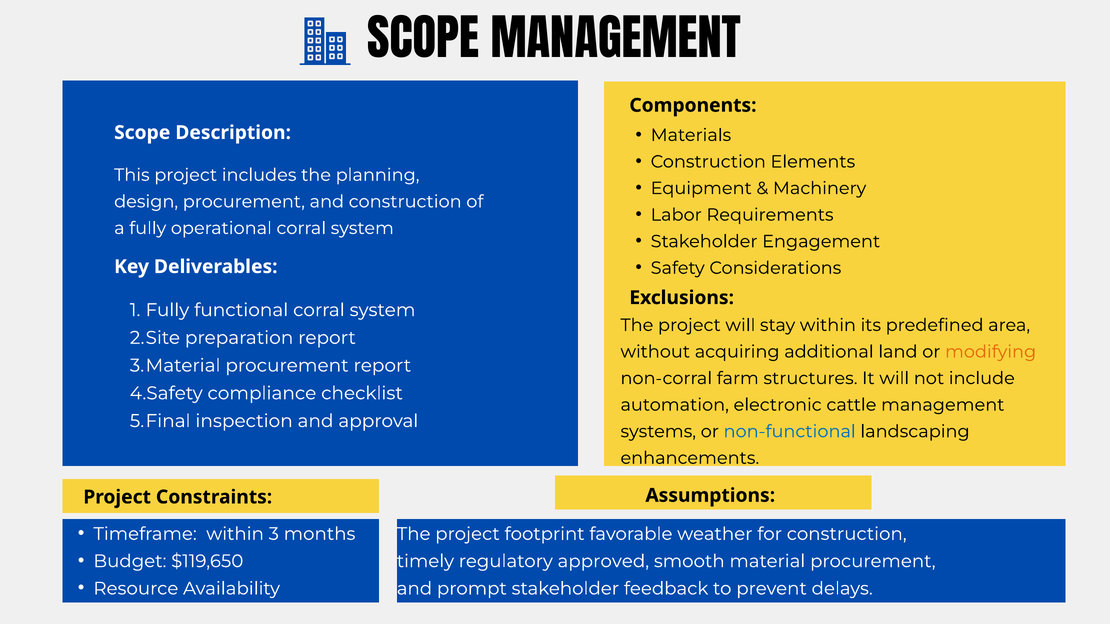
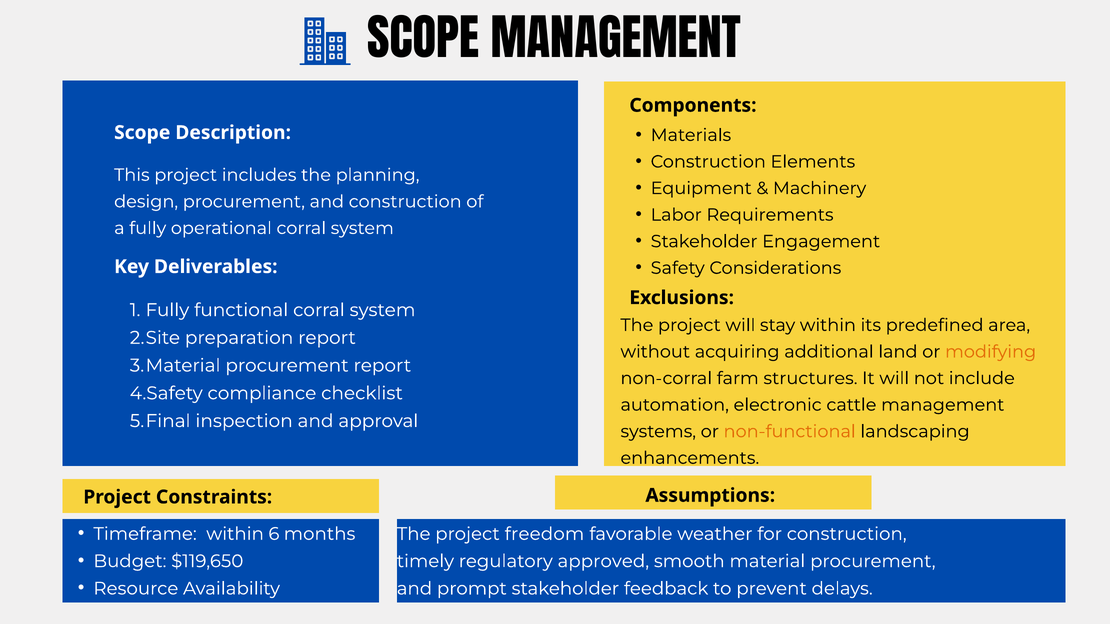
non-functional colour: blue -> orange
3: 3 -> 6
footprint: footprint -> freedom
